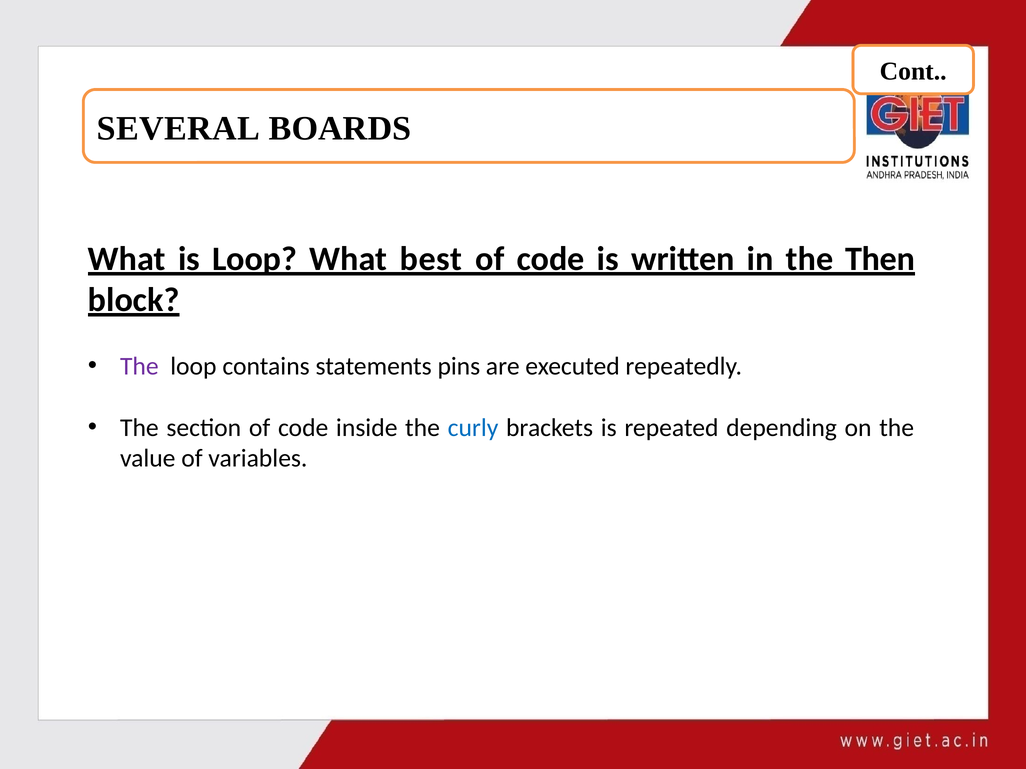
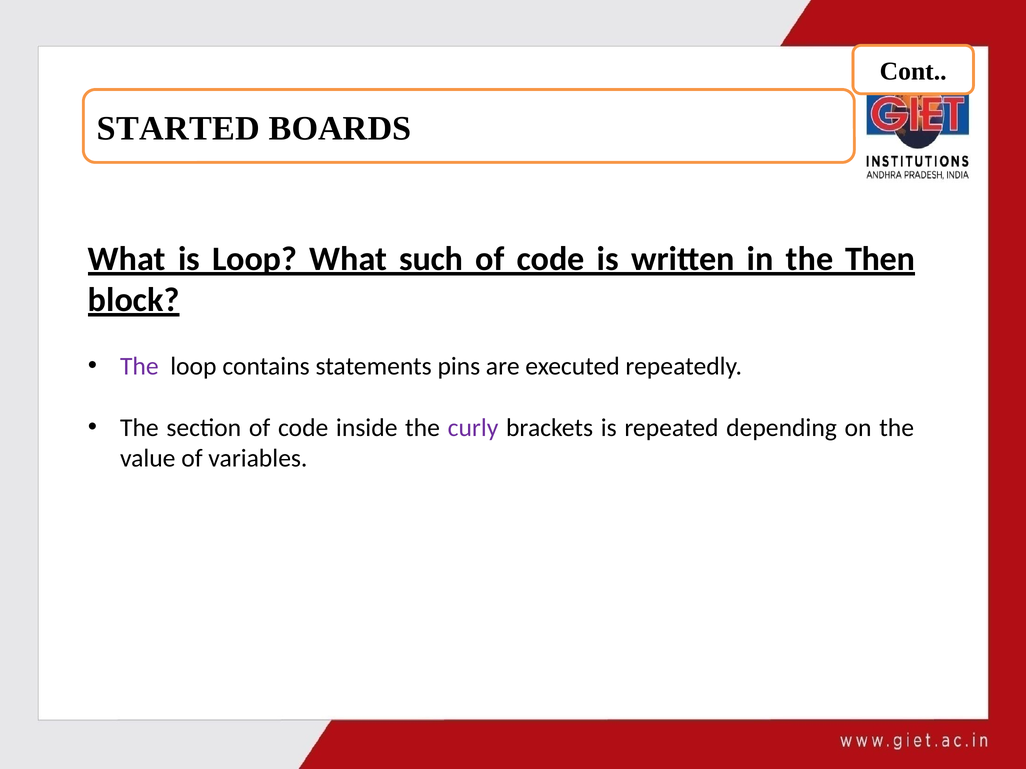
SEVERAL: SEVERAL -> STARTED
best: best -> such
curly colour: blue -> purple
